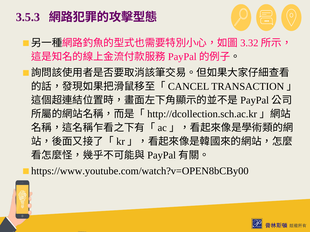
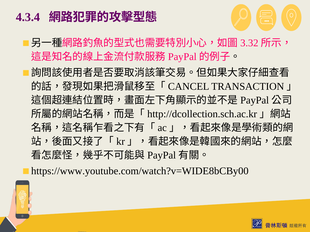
3.5.3: 3.5.3 -> 4.3.4
https://www.youtube.com/watch?v=OPEN8bCBy00: https://www.youtube.com/watch?v=OPEN8bCBy00 -> https://www.youtube.com/watch?v=WIDE8bCBy00
